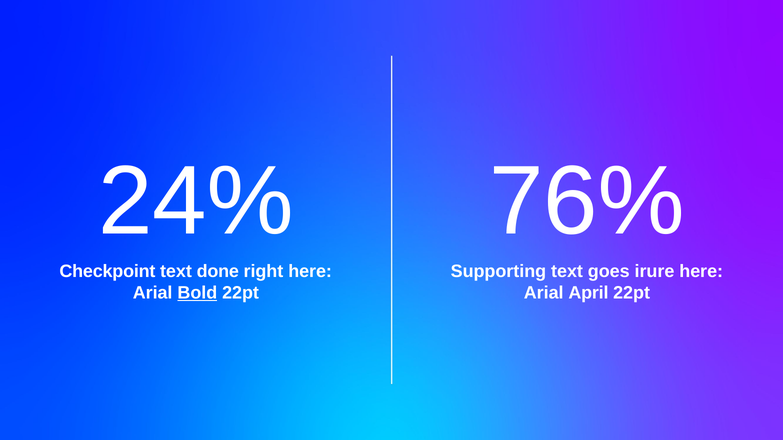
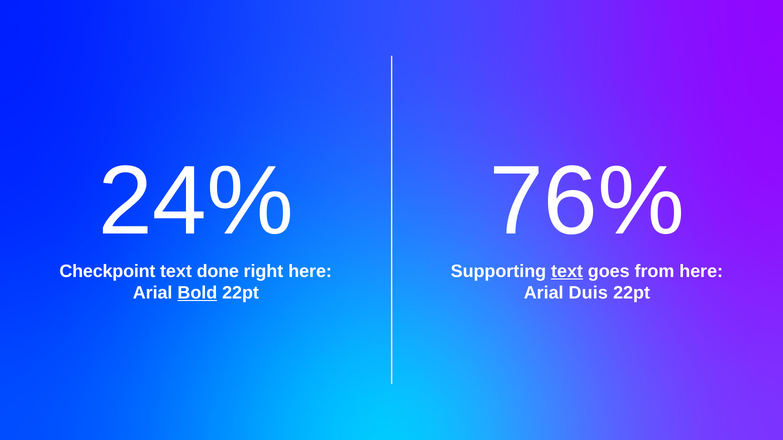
text at (567, 271) underline: none -> present
irure: irure -> from
April: April -> Duis
